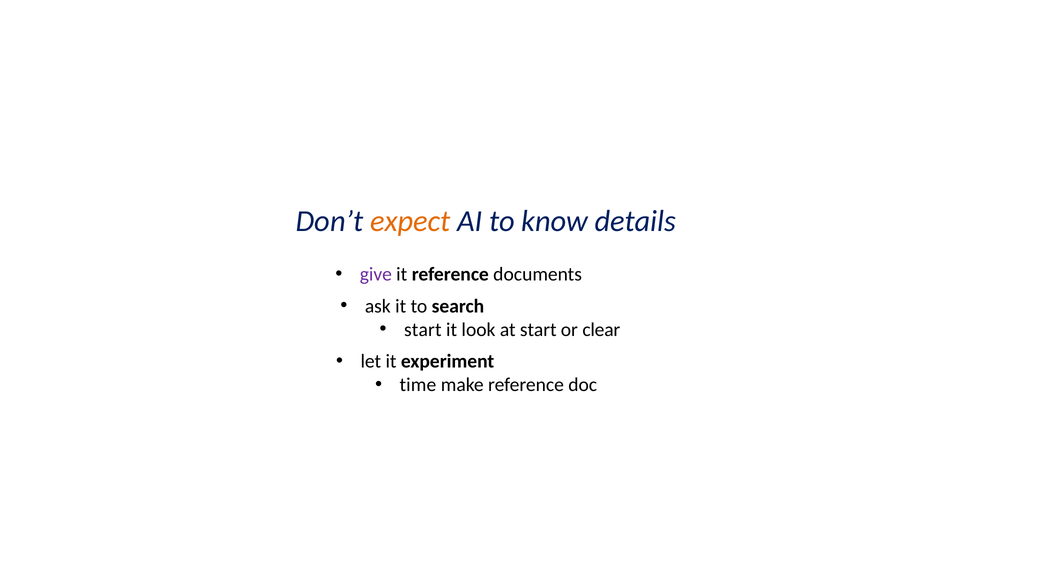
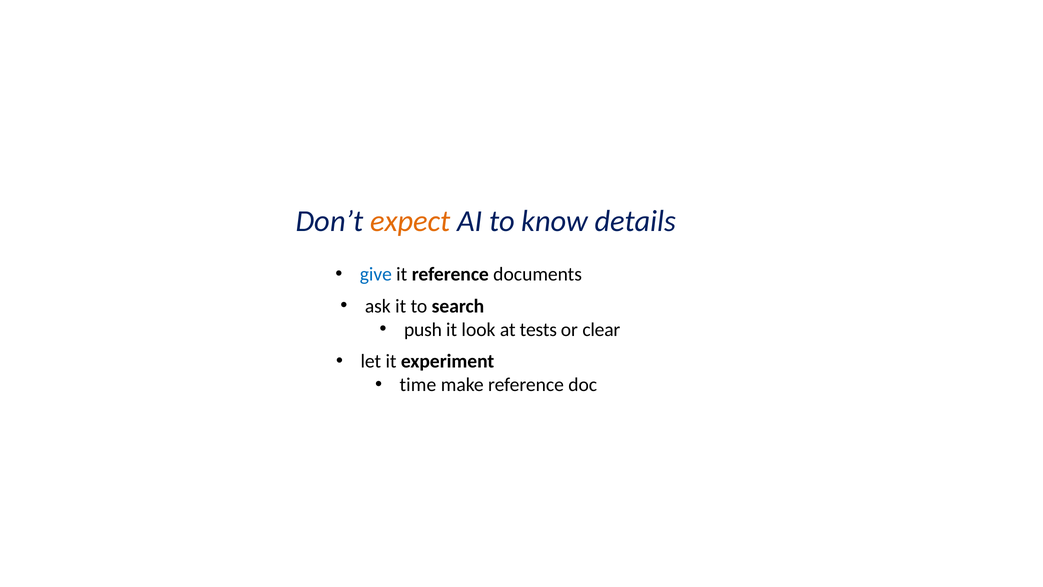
give colour: purple -> blue
start at (423, 329): start -> push
at start: start -> tests
